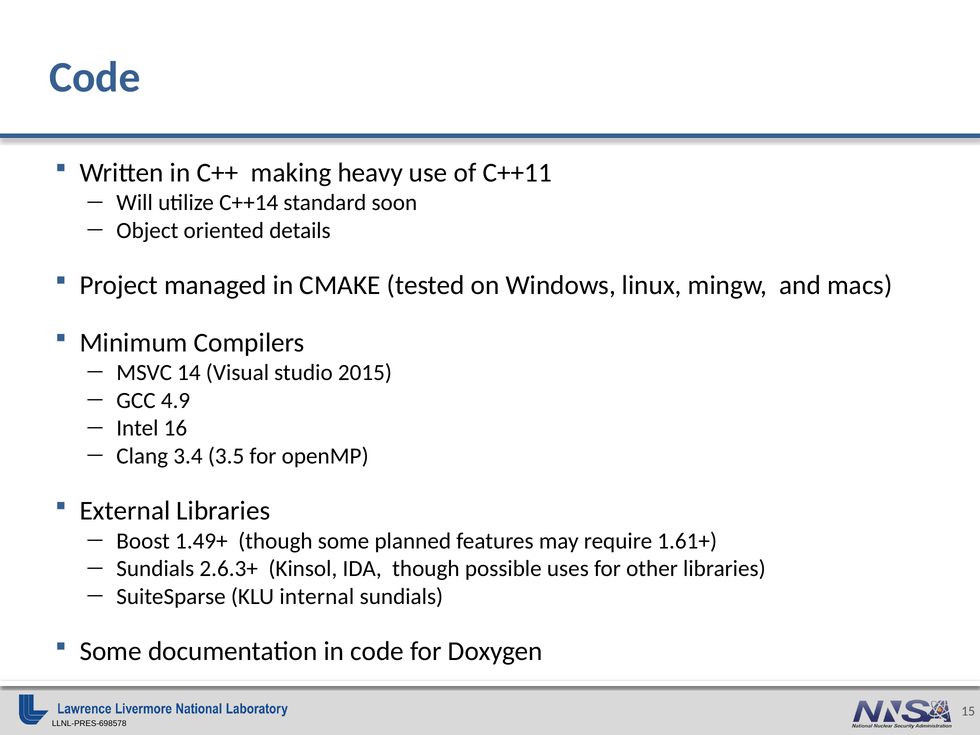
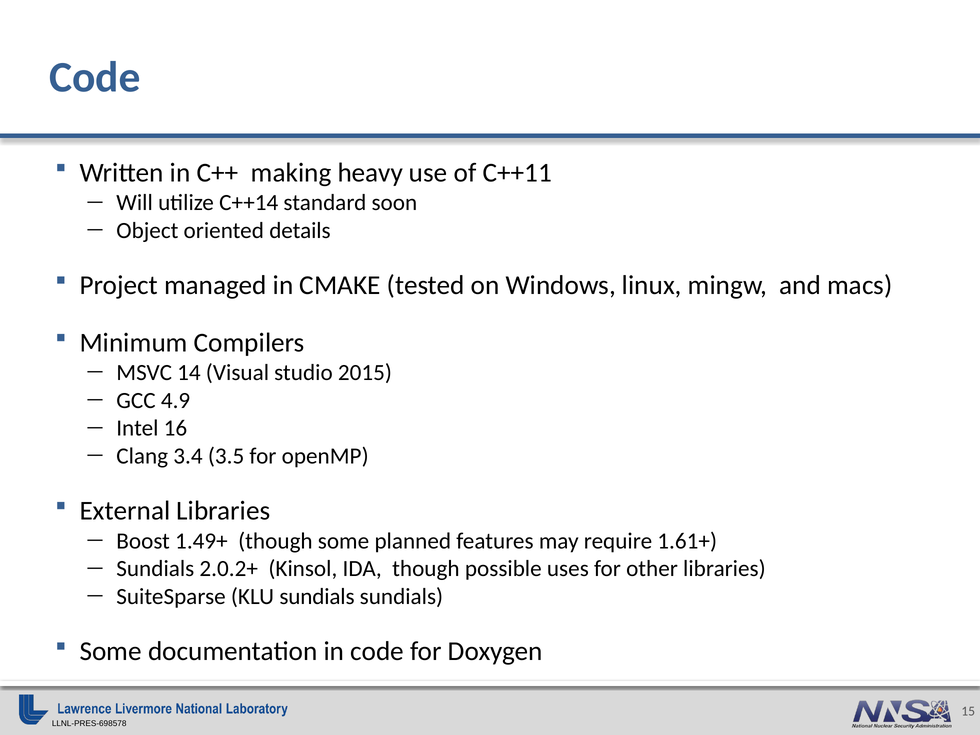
2.6.3+: 2.6.3+ -> 2.0.2+
KLU internal: internal -> sundials
